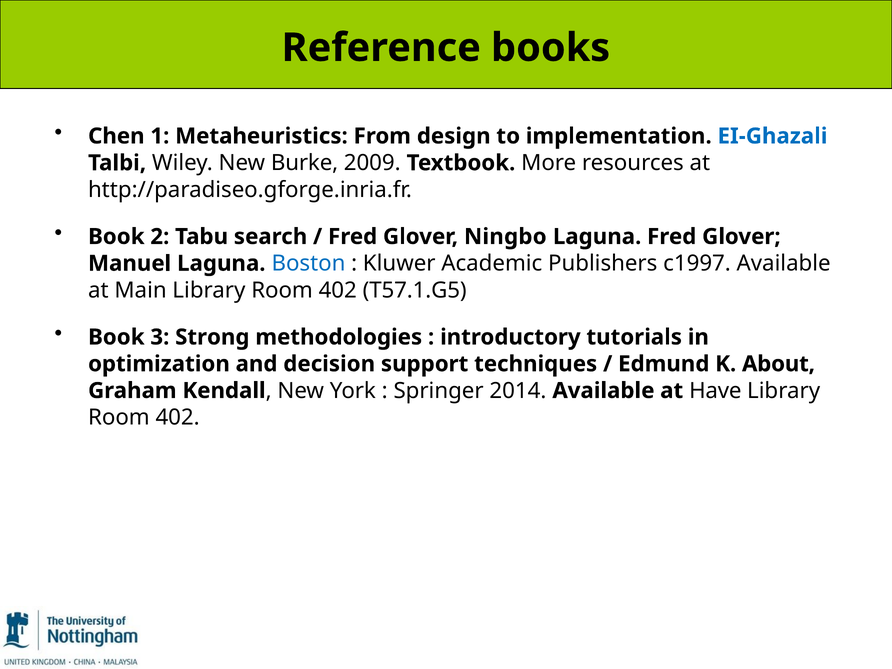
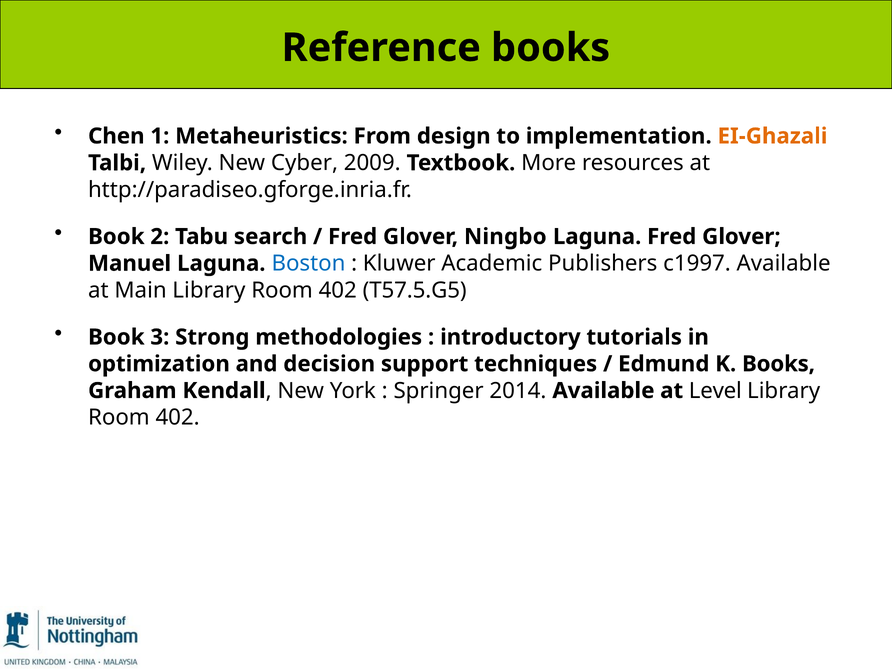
EI-Ghazali colour: blue -> orange
Burke: Burke -> Cyber
T57.1.G5: T57.1.G5 -> T57.5.G5
K About: About -> Books
Have: Have -> Level
